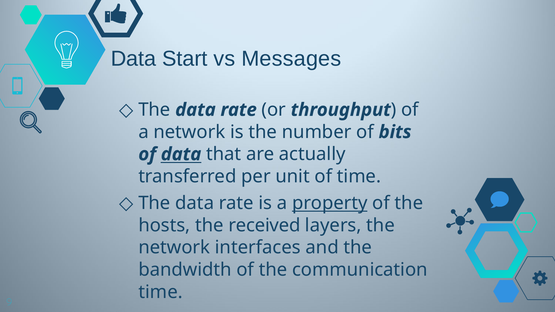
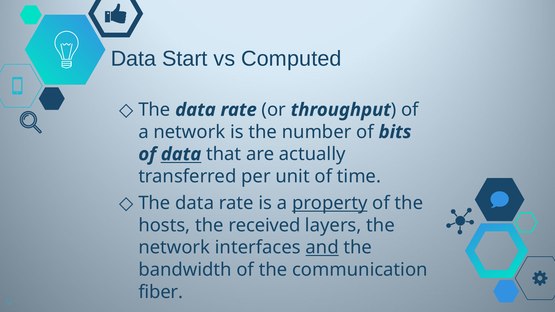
Messages: Messages -> Computed
and underline: none -> present
time at (161, 292): time -> fiber
